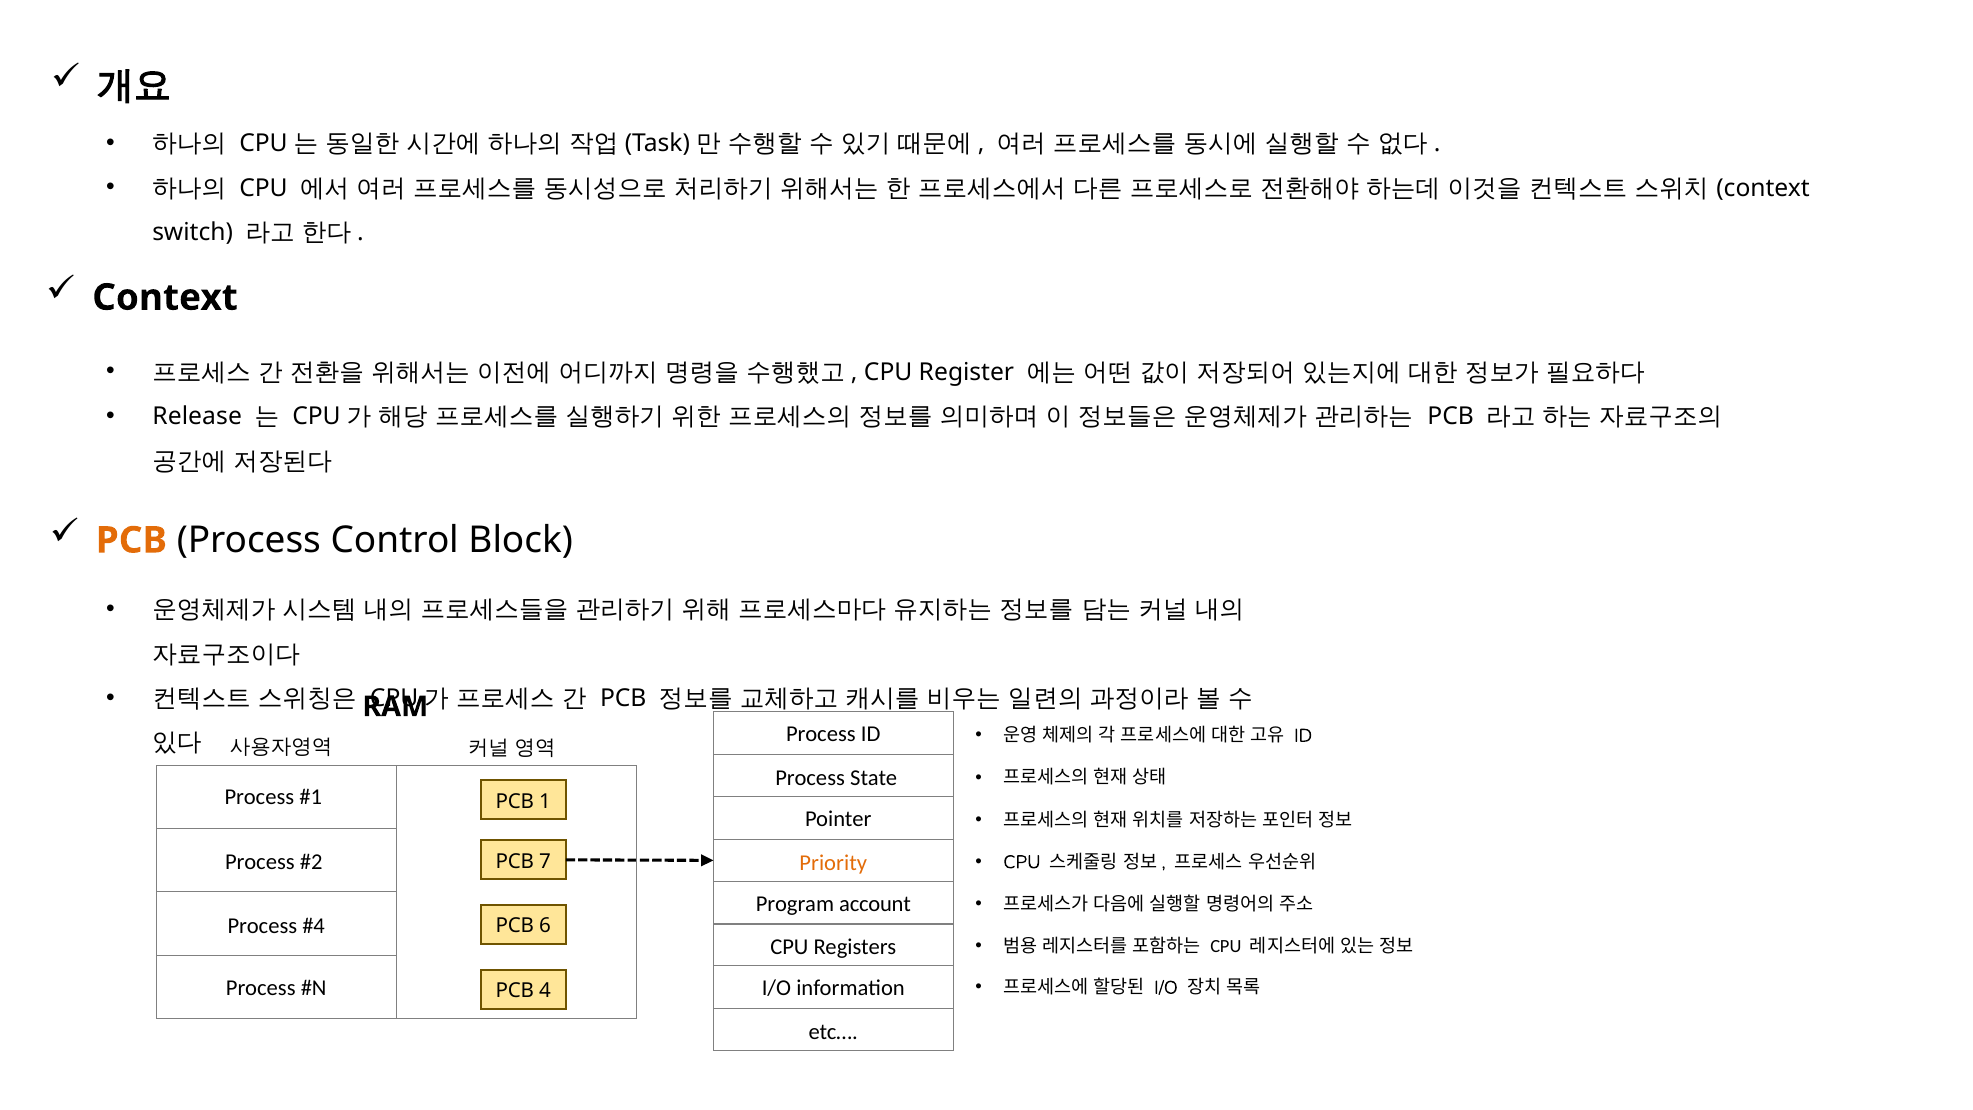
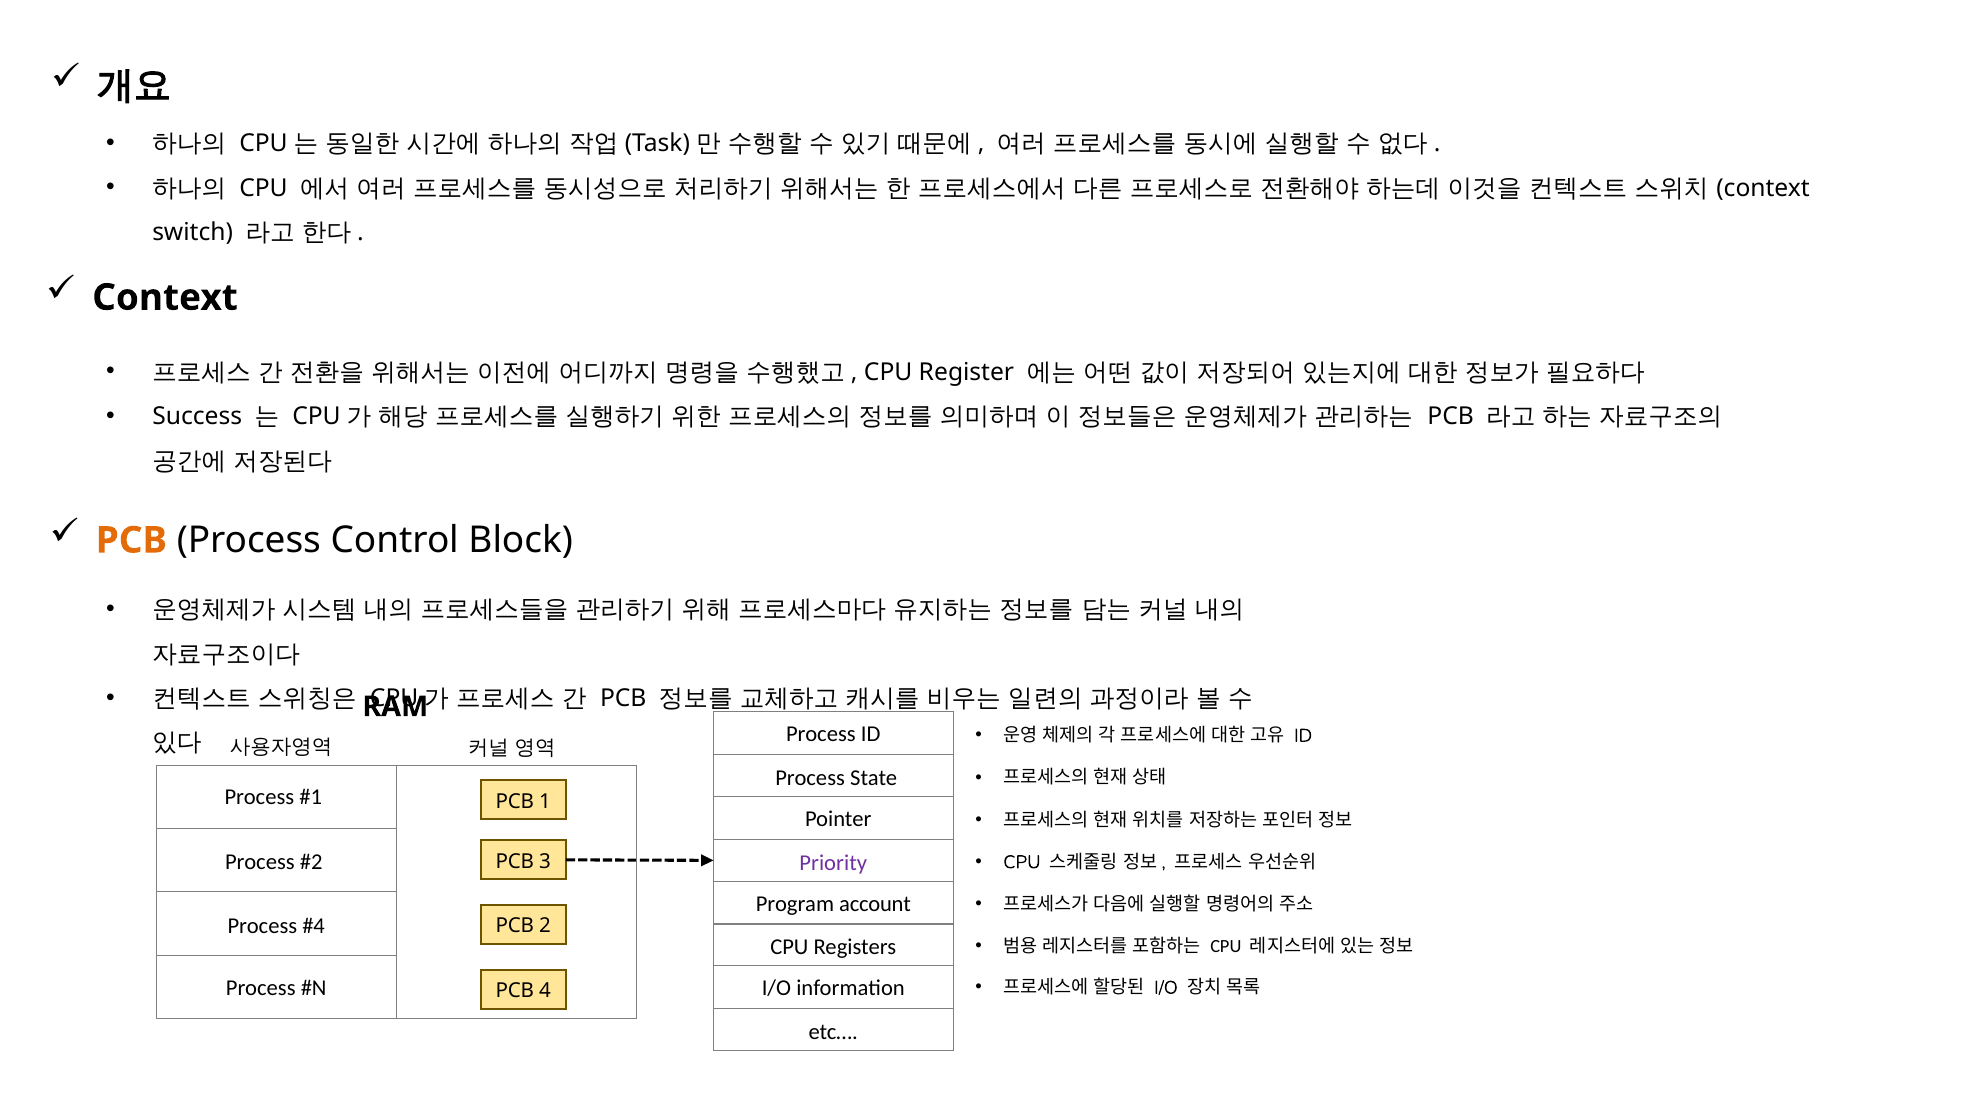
Release: Release -> Success
Priority colour: orange -> purple
7: 7 -> 3
6: 6 -> 2
